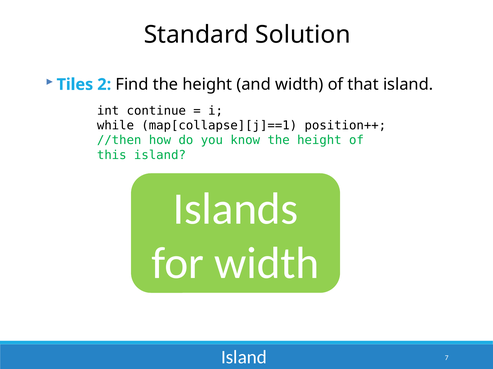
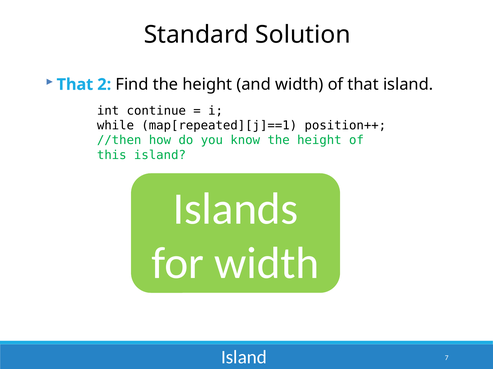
Tiles at (75, 85): Tiles -> That
map[collapse][j]==1: map[collapse][j]==1 -> map[repeated][j]==1
